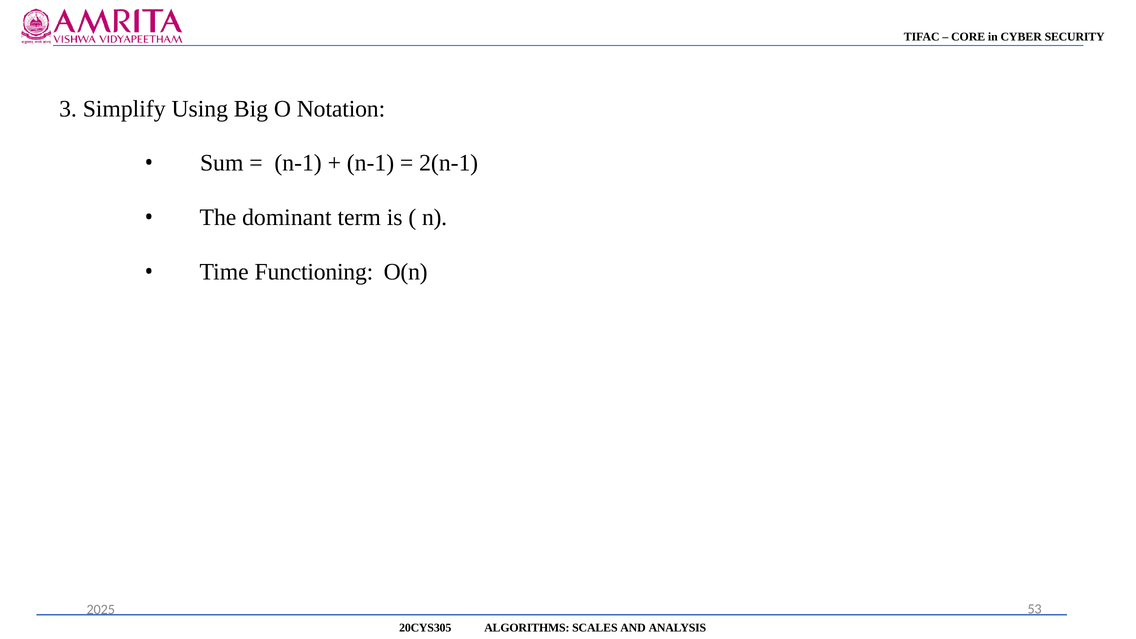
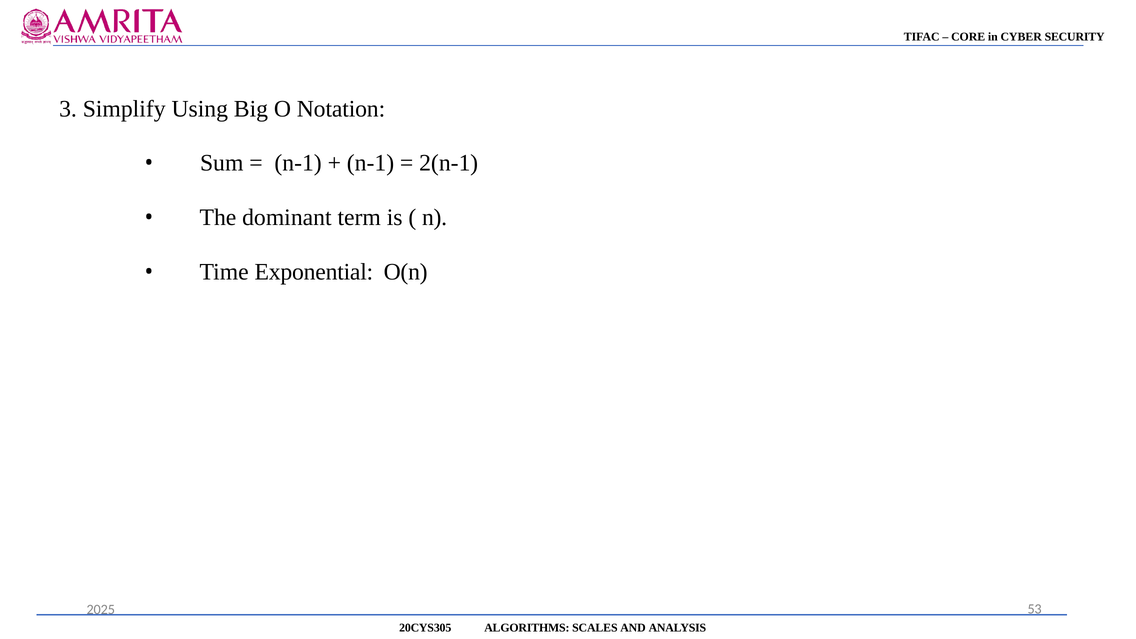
Functioning: Functioning -> Exponential
